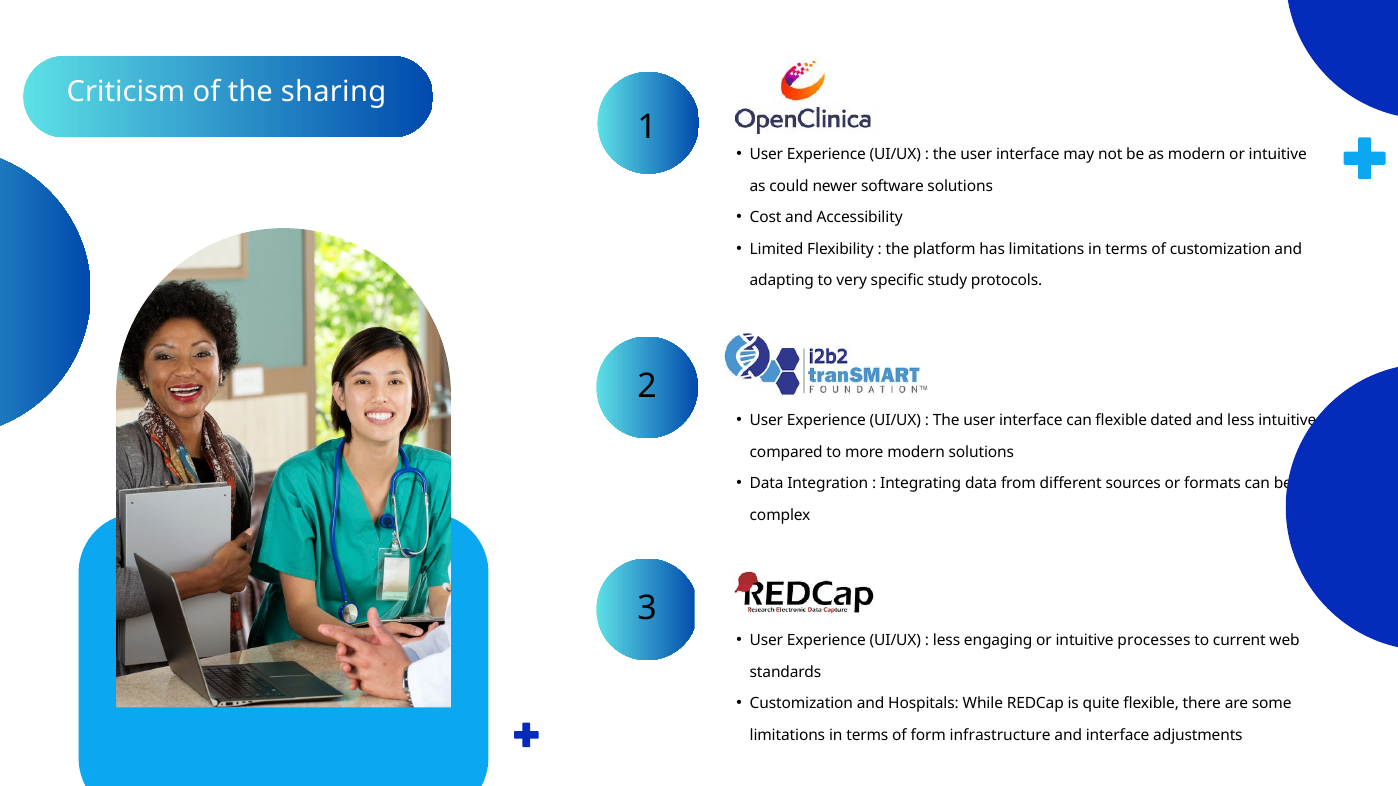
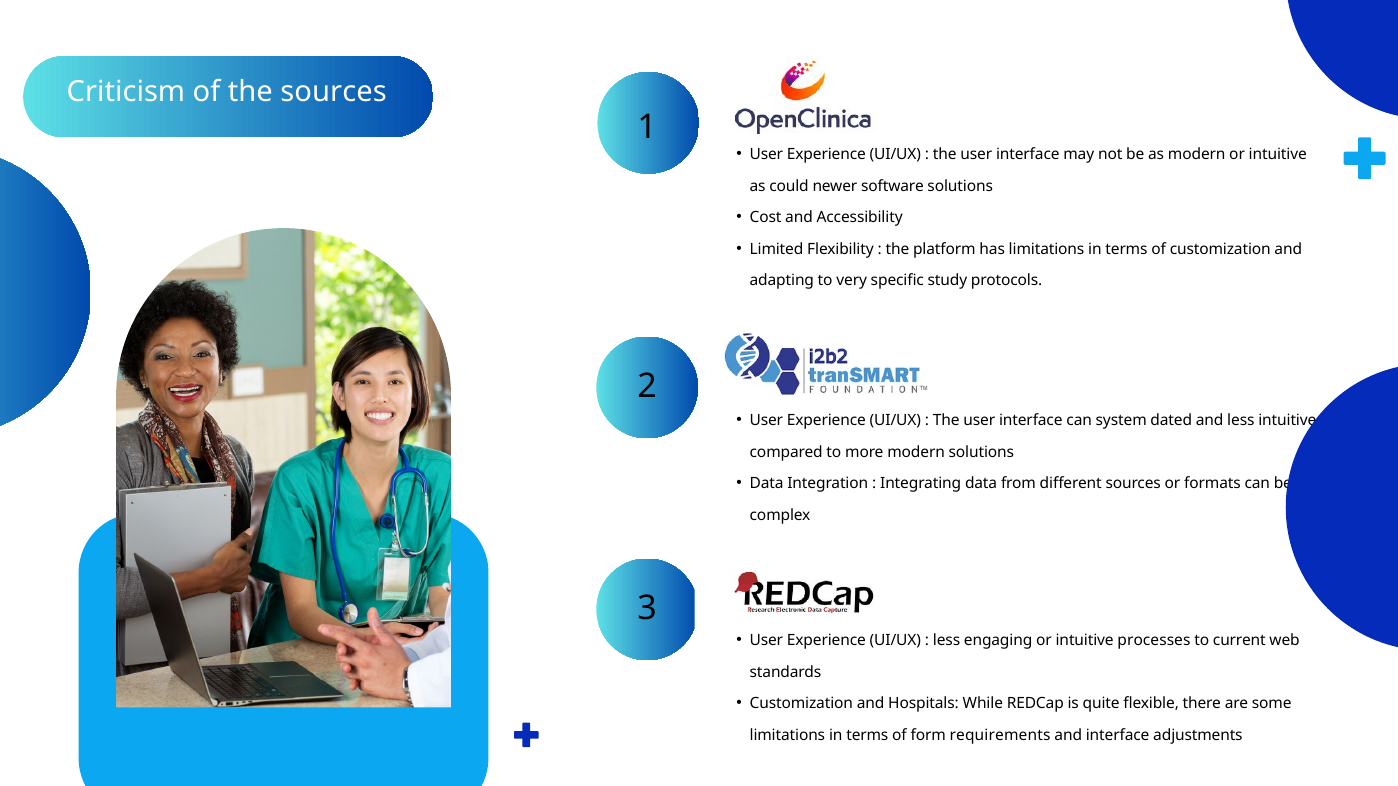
the sharing: sharing -> sources
can flexible: flexible -> system
infrastructure: infrastructure -> requirements
